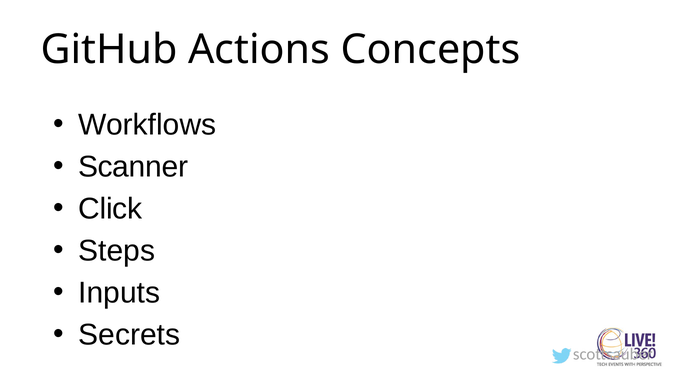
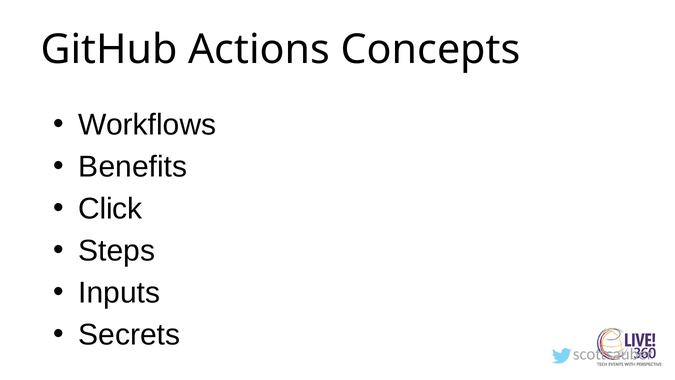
Scanner: Scanner -> Benefits
